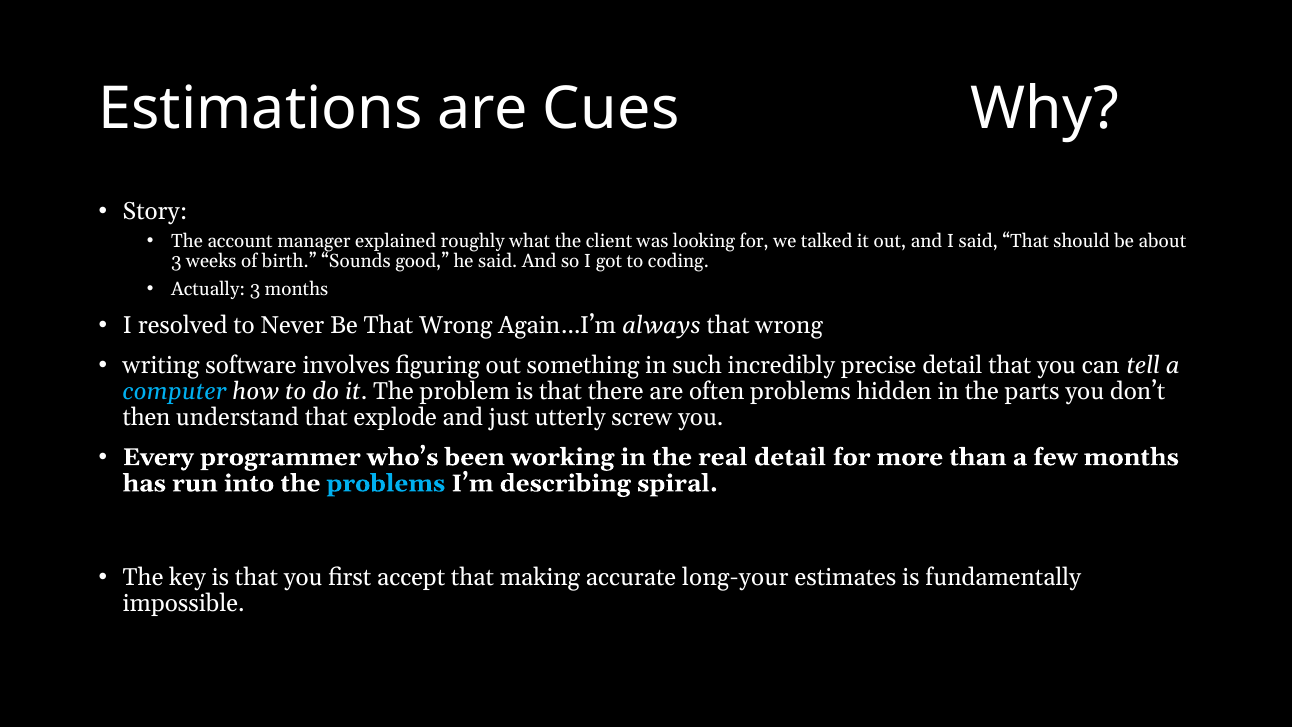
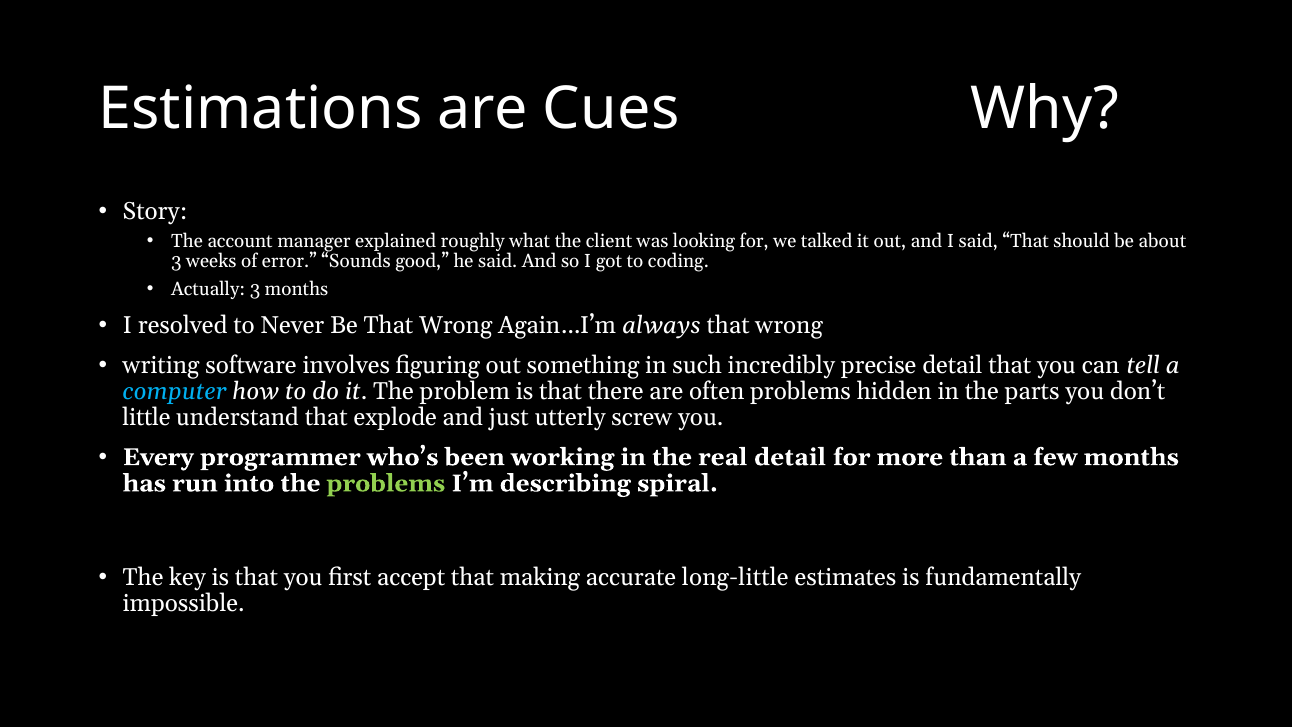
birth: birth -> error
then: then -> little
problems at (386, 483) colour: light blue -> light green
long-your: long-your -> long-little
